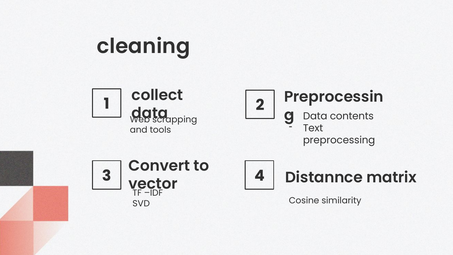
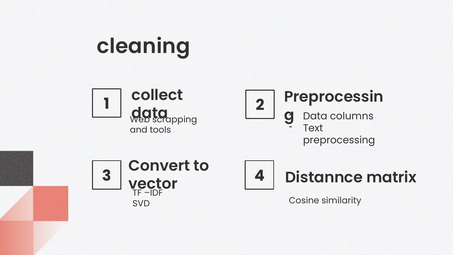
contents: contents -> columns
